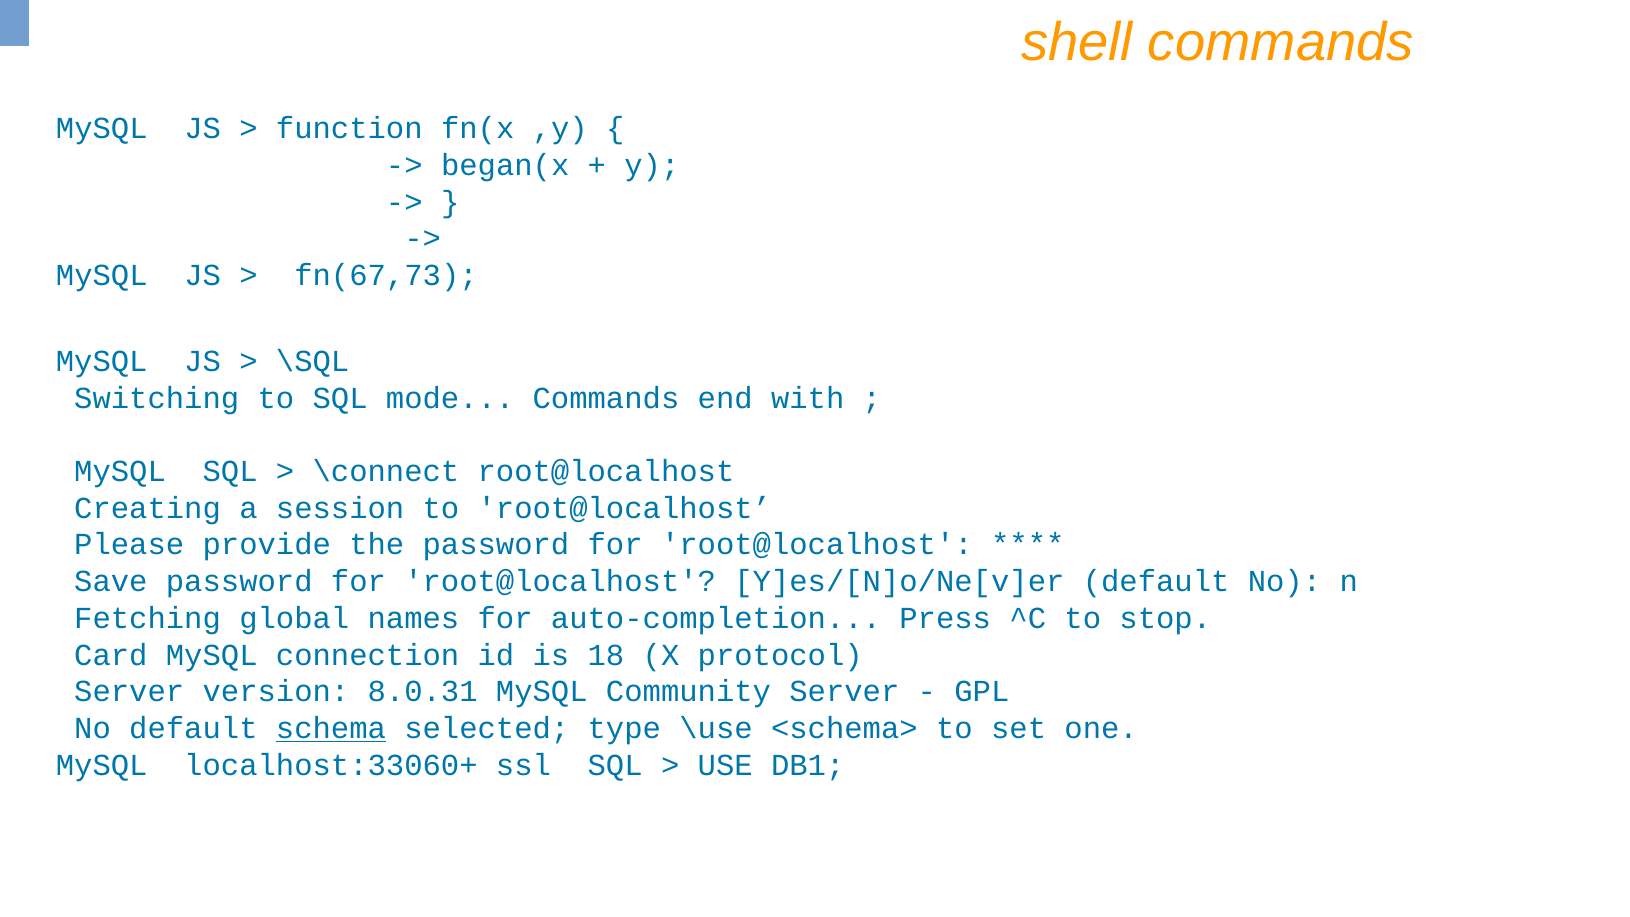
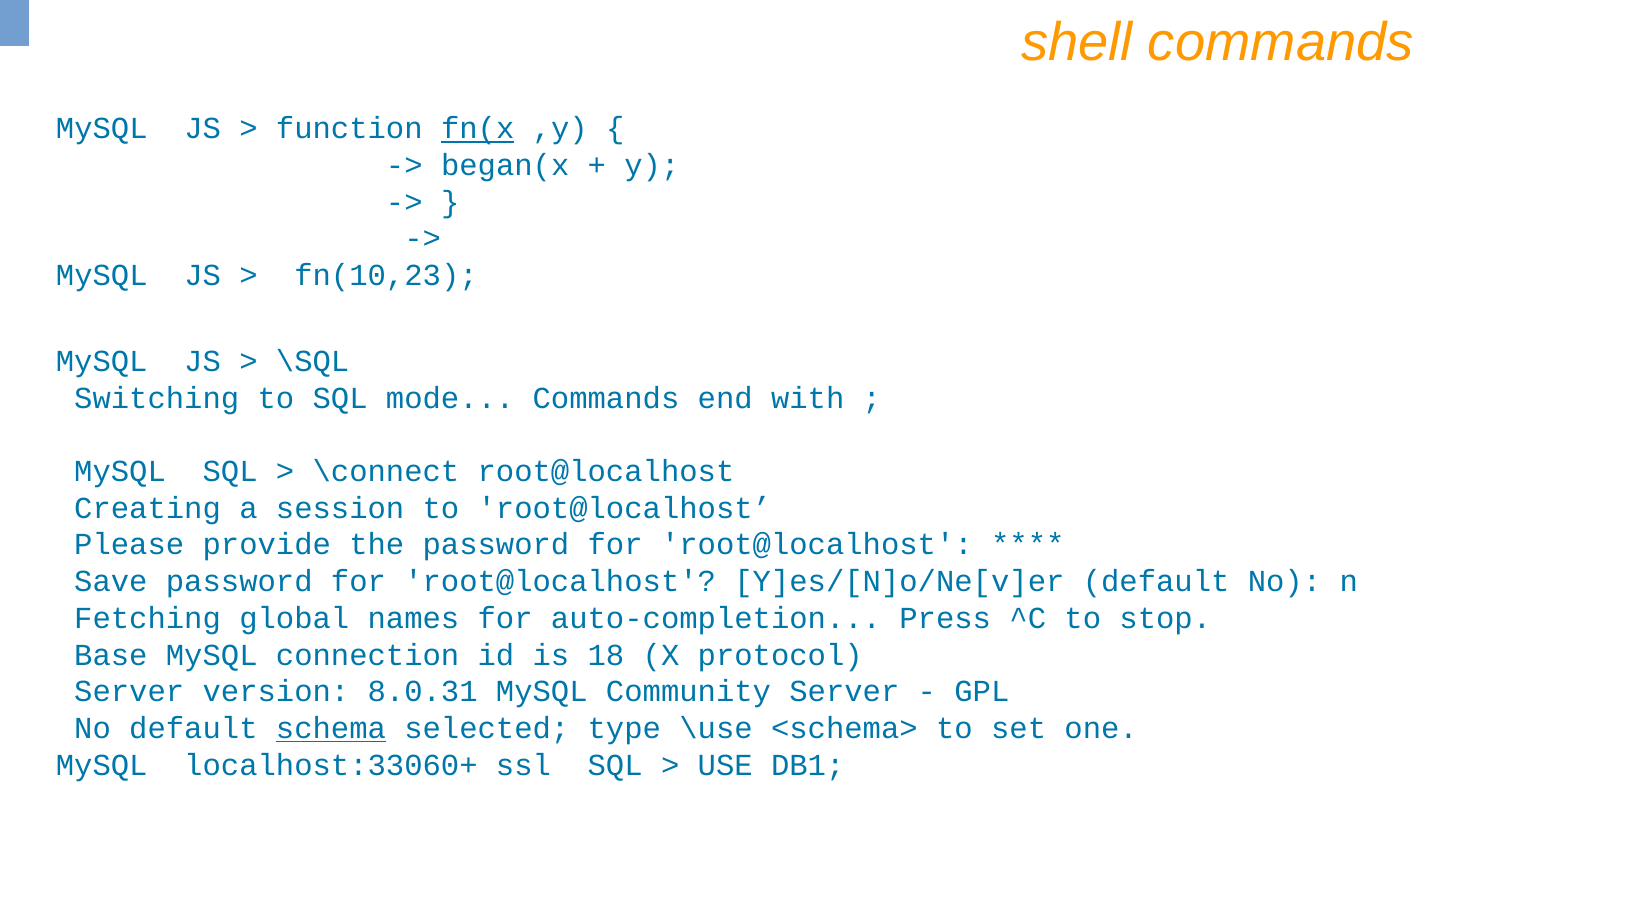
fn(x underline: none -> present
fn(67,73: fn(67,73 -> fn(10,23
Card: Card -> Base
